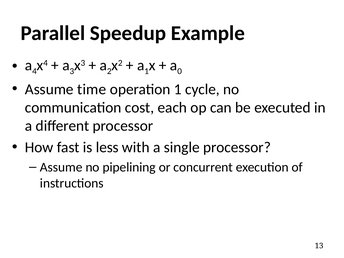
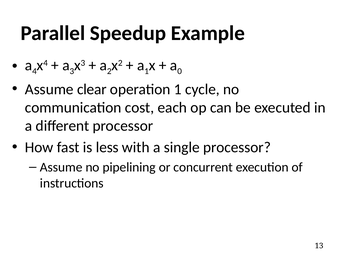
time: time -> clear
